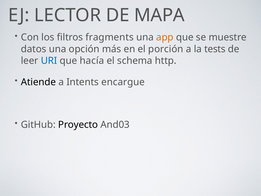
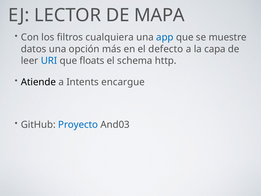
fragments: fragments -> cualquiera
app colour: orange -> blue
porción: porción -> defecto
tests: tests -> capa
hacía: hacía -> floats
Proyecto colour: black -> blue
